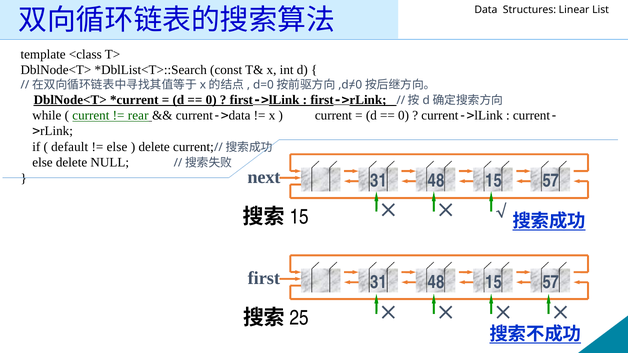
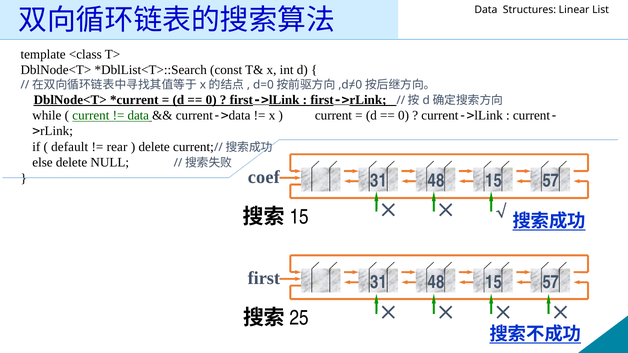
rear at (138, 116): rear -> data
else at (117, 147): else -> rear
next: next -> coef
